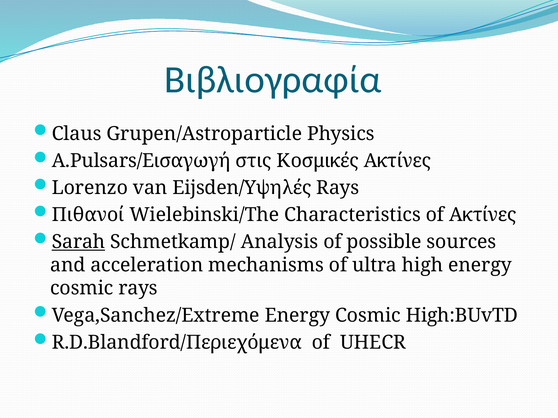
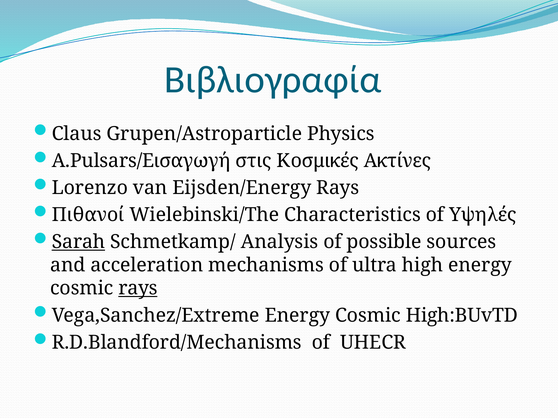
Eijsden/Υψηλές: Eijsden/Υψηλές -> Eijsden/Energy
of Ακτίνες: Ακτίνες -> Υψηλές
rays at (138, 289) underline: none -> present
R.D.Blandford/Περιεχόμενα: R.D.Blandford/Περιεχόμενα -> R.D.Blandford/Mechanisms
